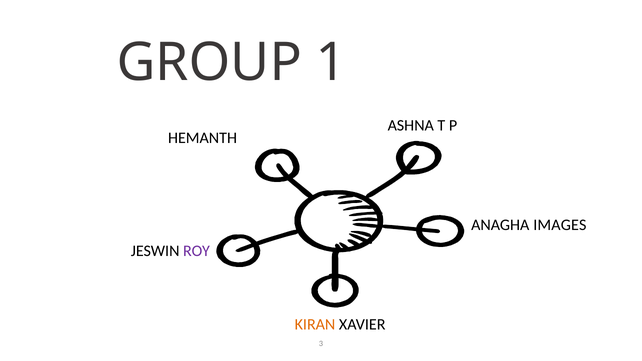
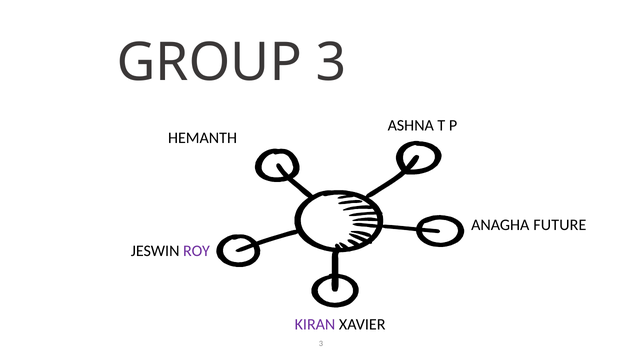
GROUP 1: 1 -> 3
IMAGES: IMAGES -> FUTURE
KIRAN colour: orange -> purple
